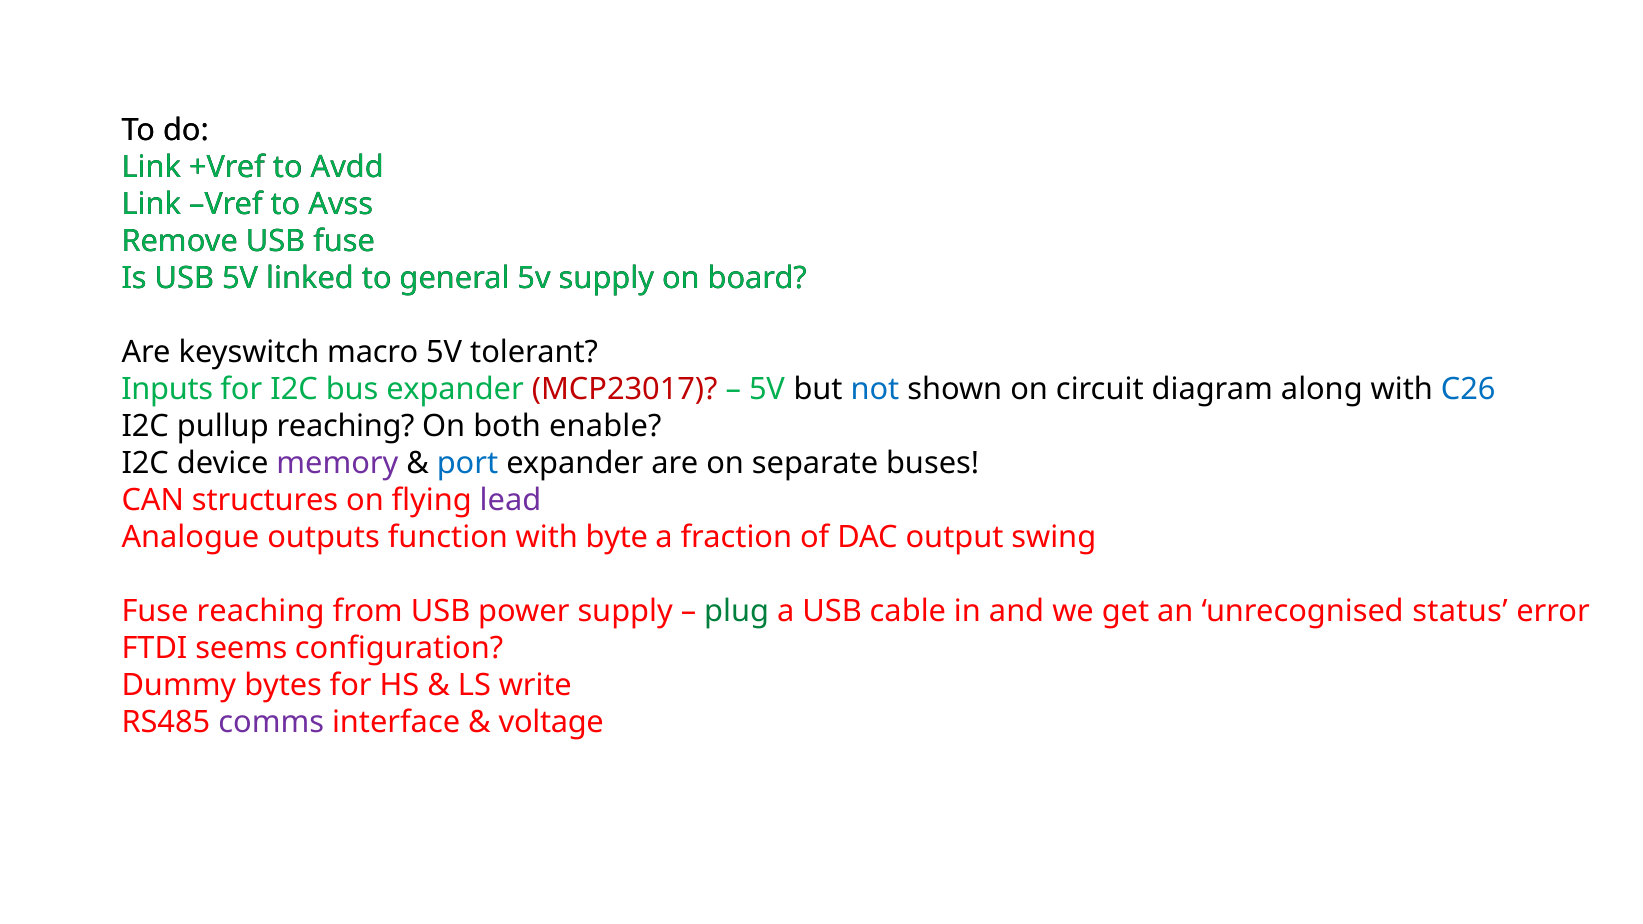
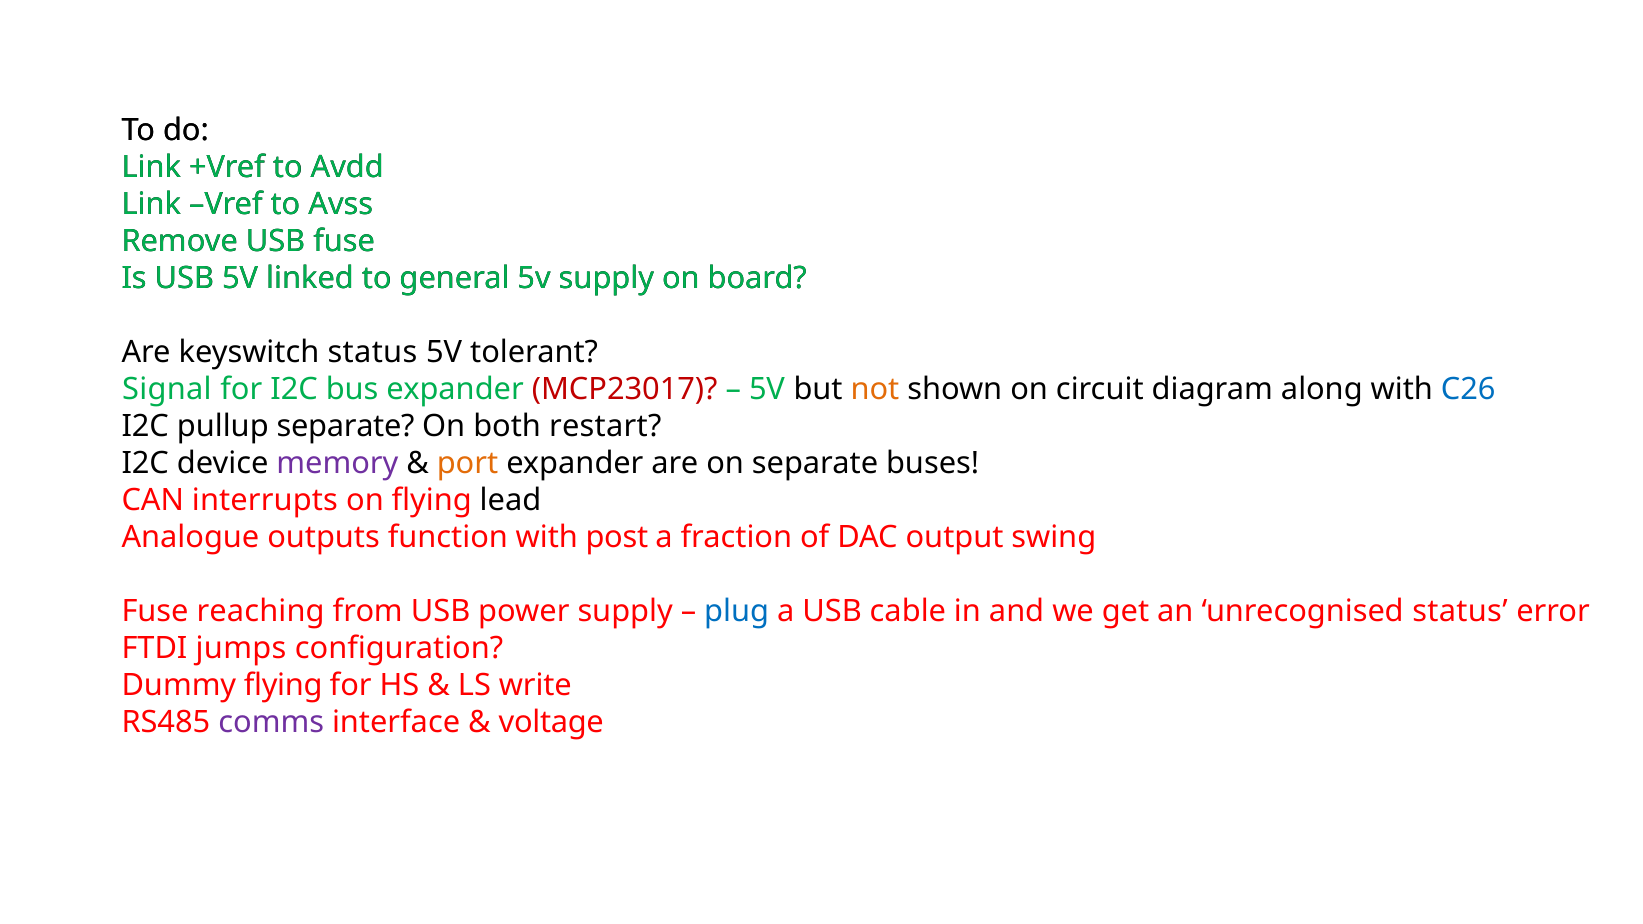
keyswitch macro: macro -> status
Inputs: Inputs -> Signal
not colour: blue -> orange
pullup reaching: reaching -> separate
enable: enable -> restart
port colour: blue -> orange
structures: structures -> interrupts
lead colour: purple -> black
byte: byte -> post
plug colour: green -> blue
seems: seems -> jumps
Dummy bytes: bytes -> flying
